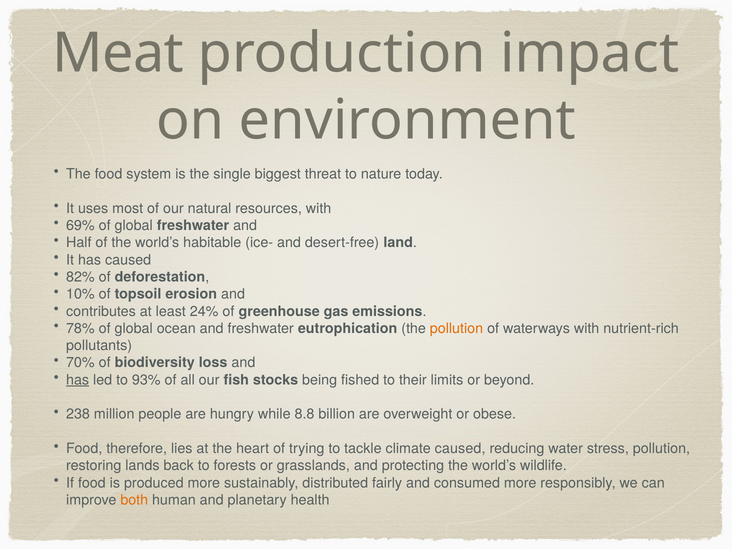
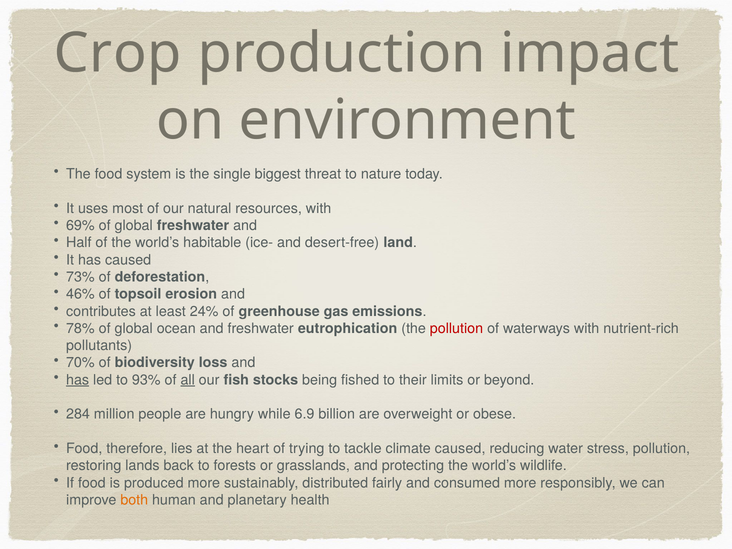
Meat: Meat -> Crop
82%: 82% -> 73%
10%: 10% -> 46%
pollution at (456, 328) colour: orange -> red
all underline: none -> present
238: 238 -> 284
8.8: 8.8 -> 6.9
